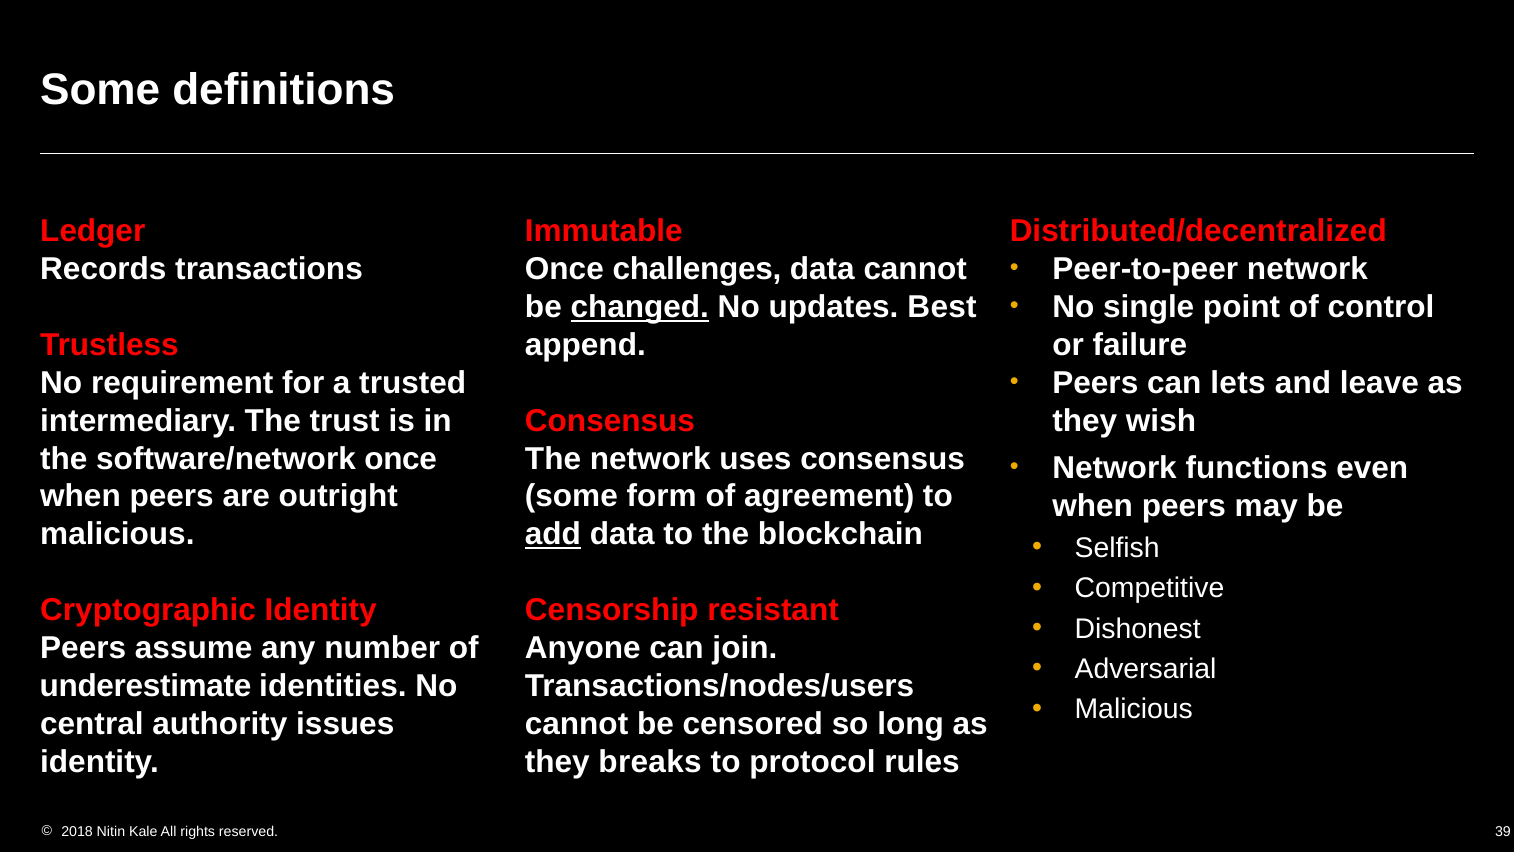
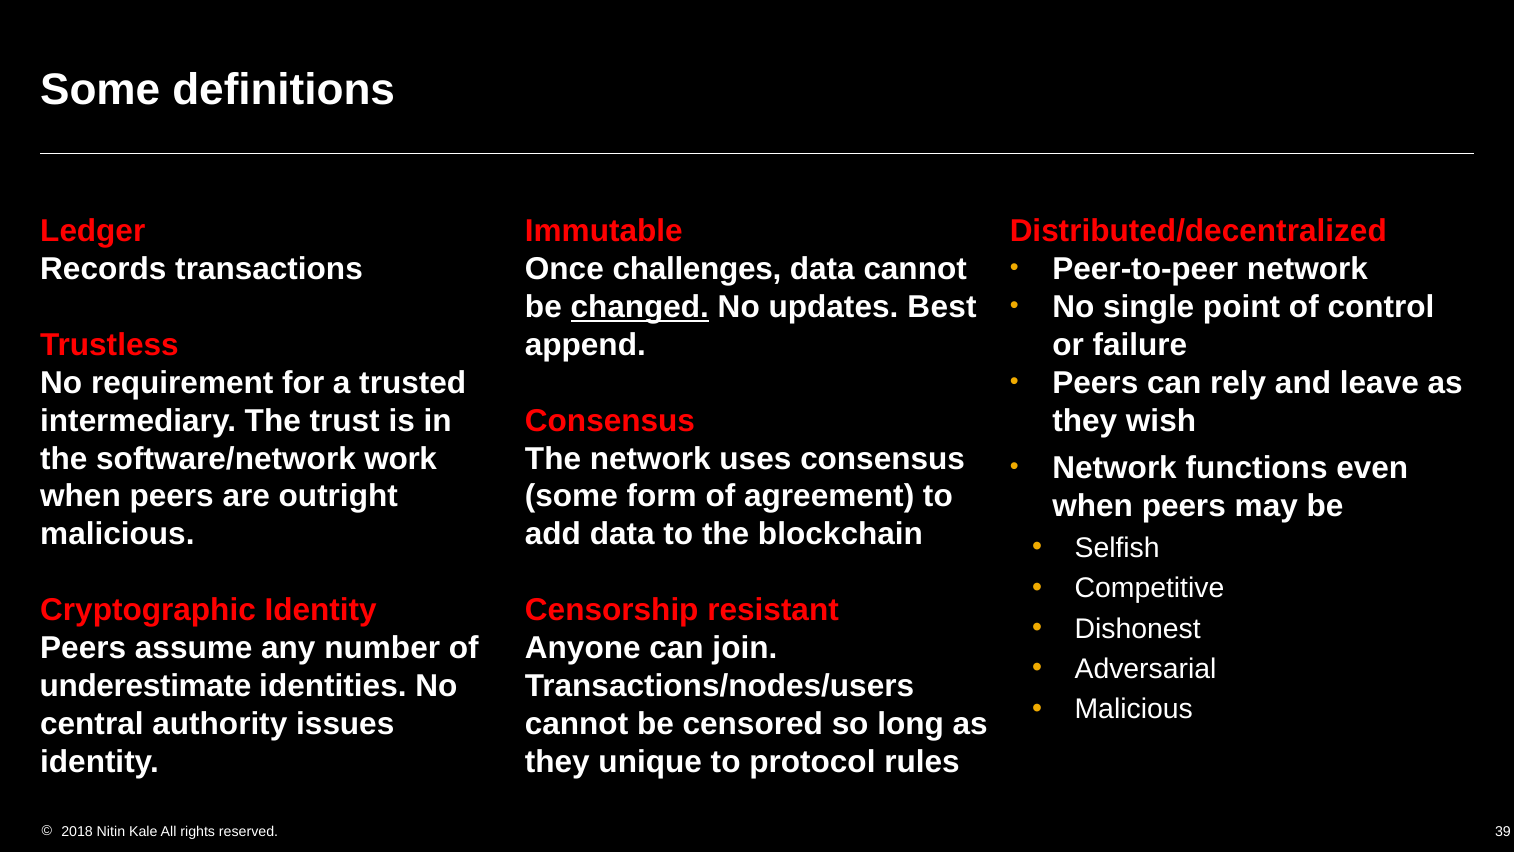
lets: lets -> rely
software/network once: once -> work
add underline: present -> none
breaks: breaks -> unique
